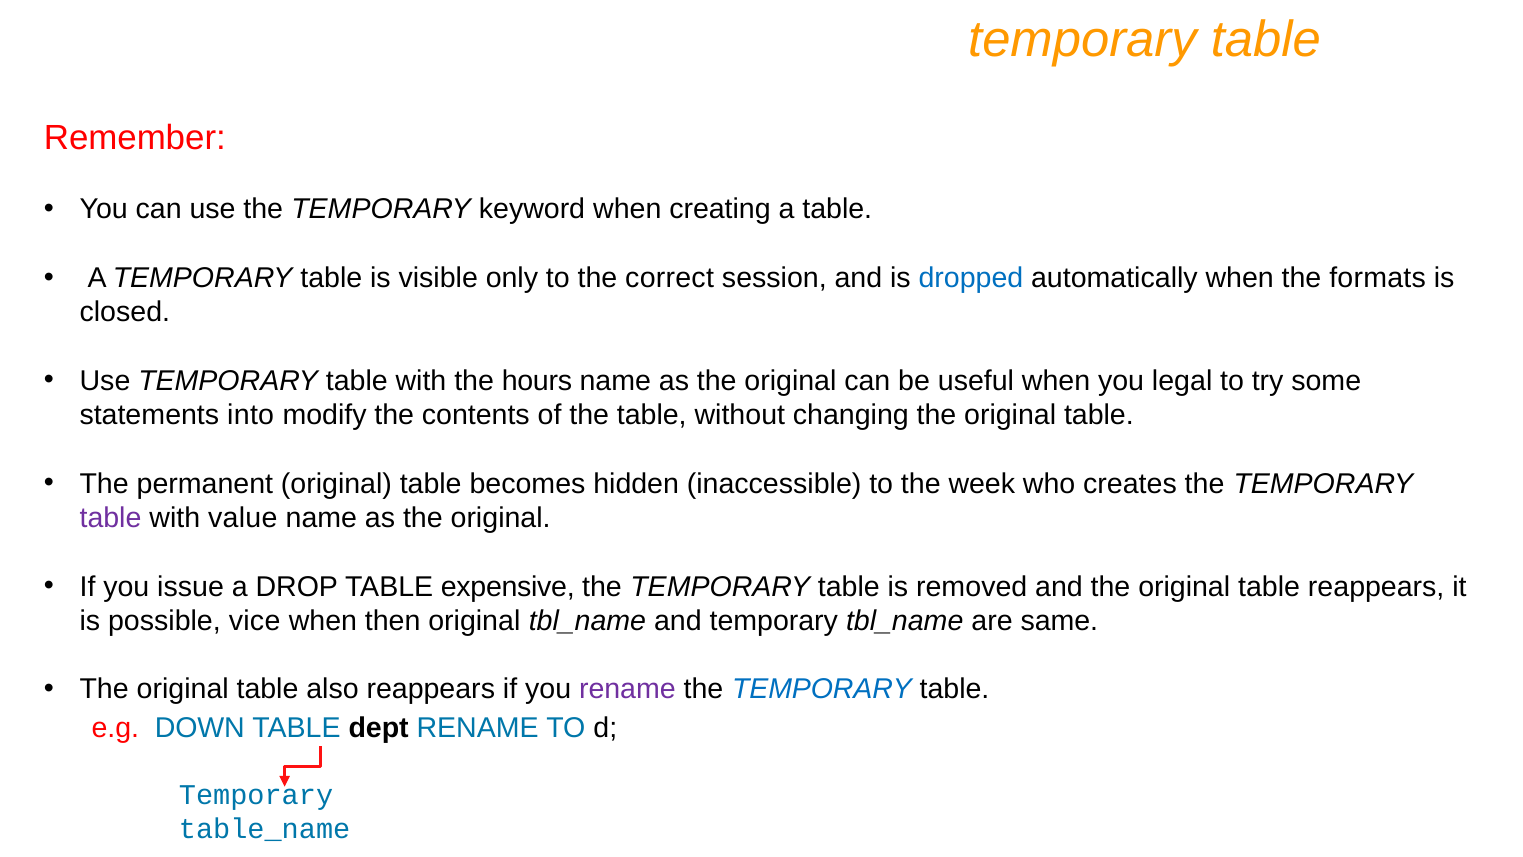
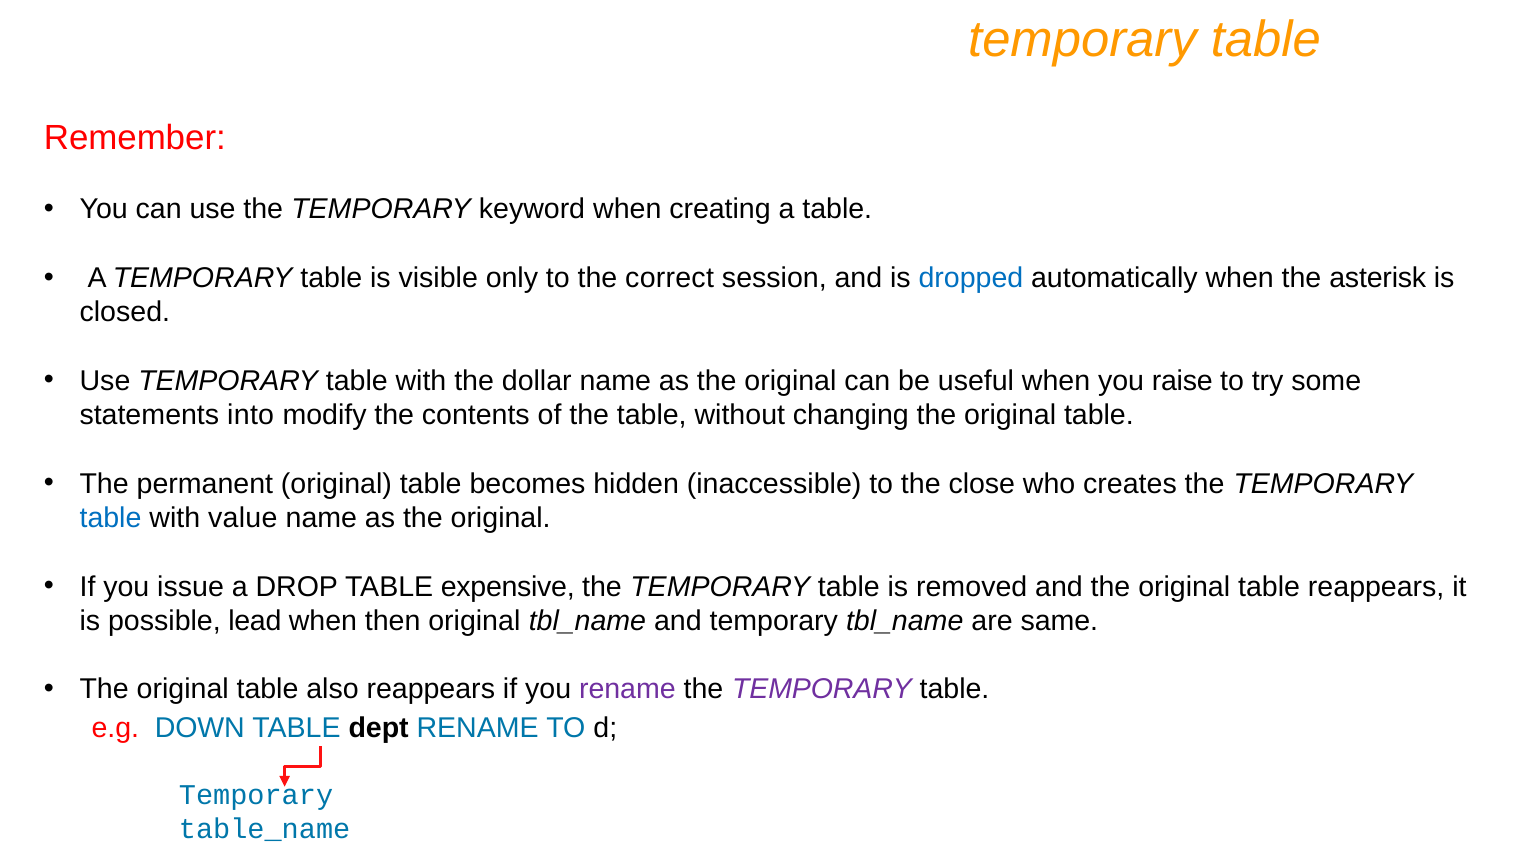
formats: formats -> asterisk
hours: hours -> dollar
legal: legal -> raise
week: week -> close
table at (111, 518) colour: purple -> blue
vice: vice -> lead
TEMPORARY at (822, 689) colour: blue -> purple
